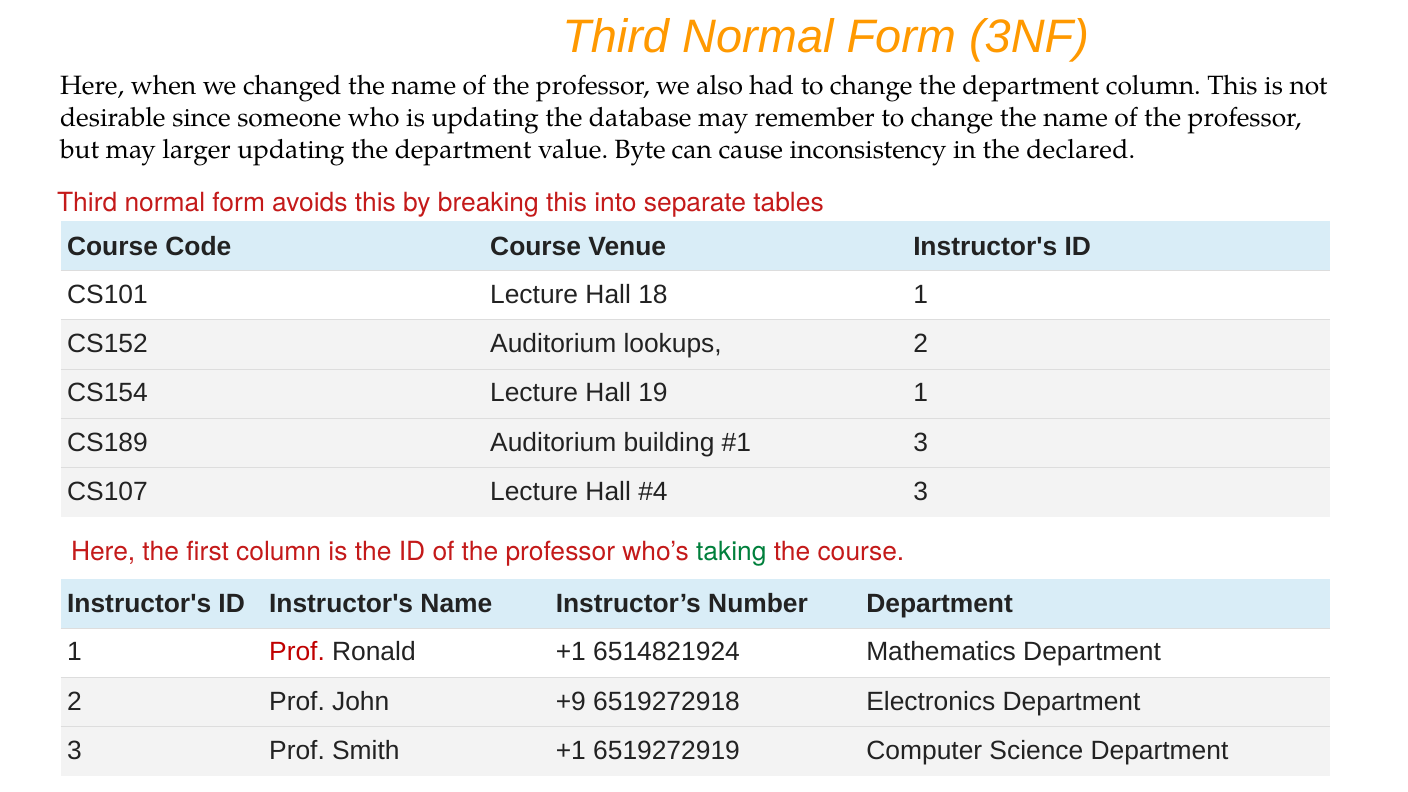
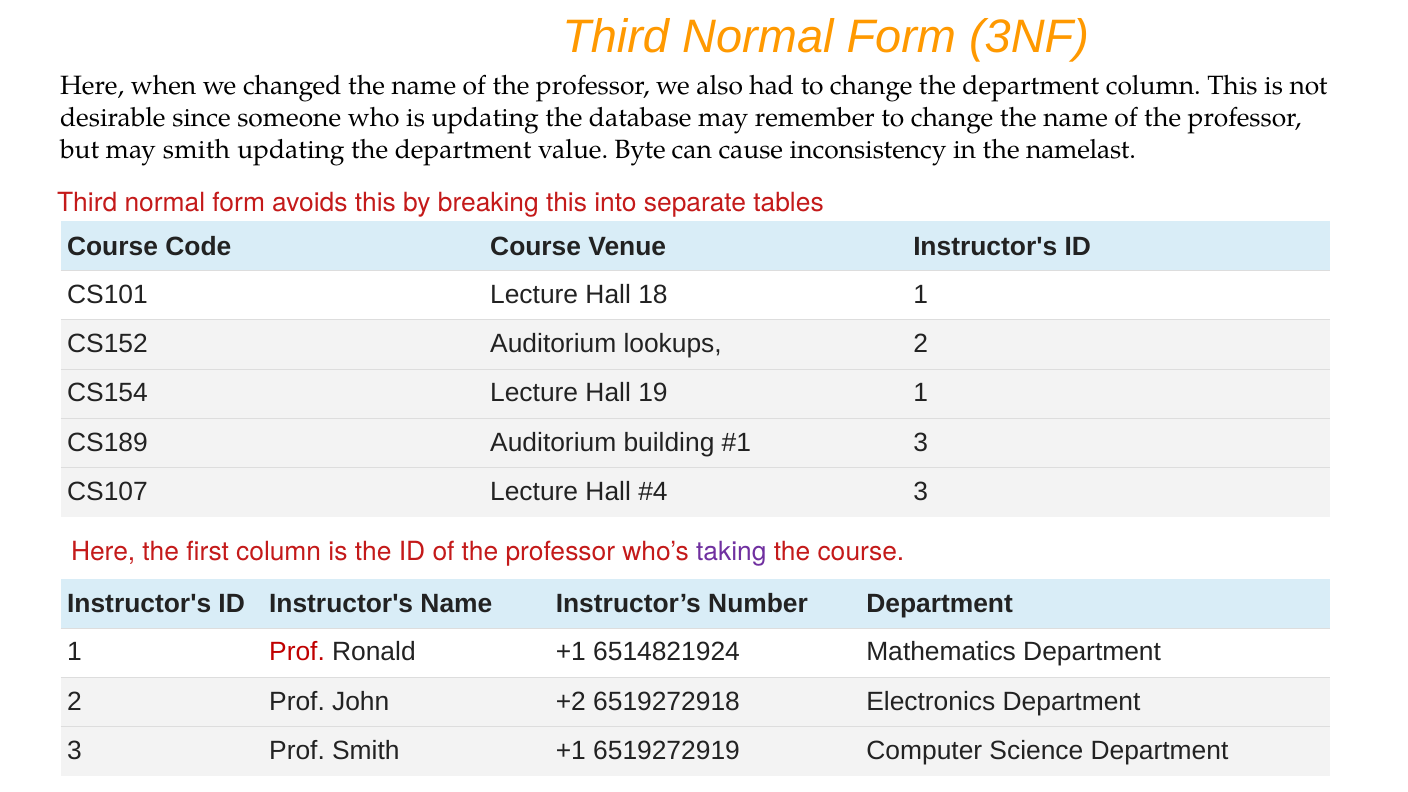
may larger: larger -> smith
declared: declared -> namelast
taking colour: green -> purple
+9: +9 -> +2
